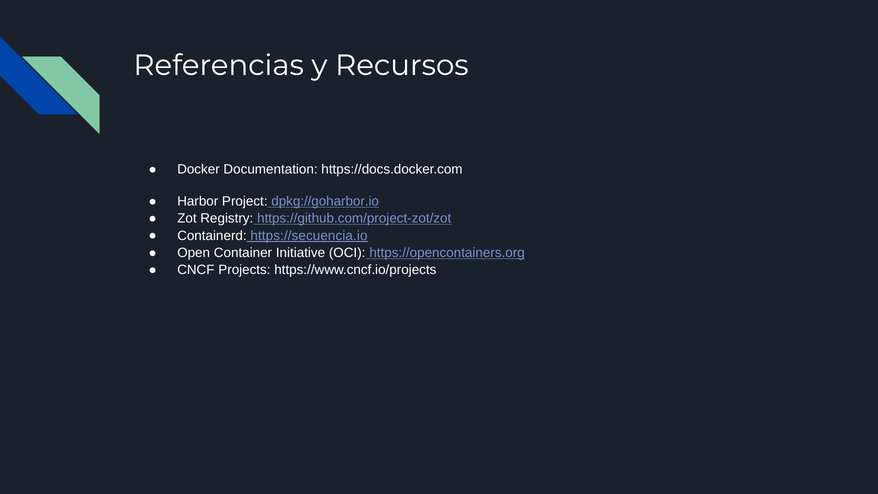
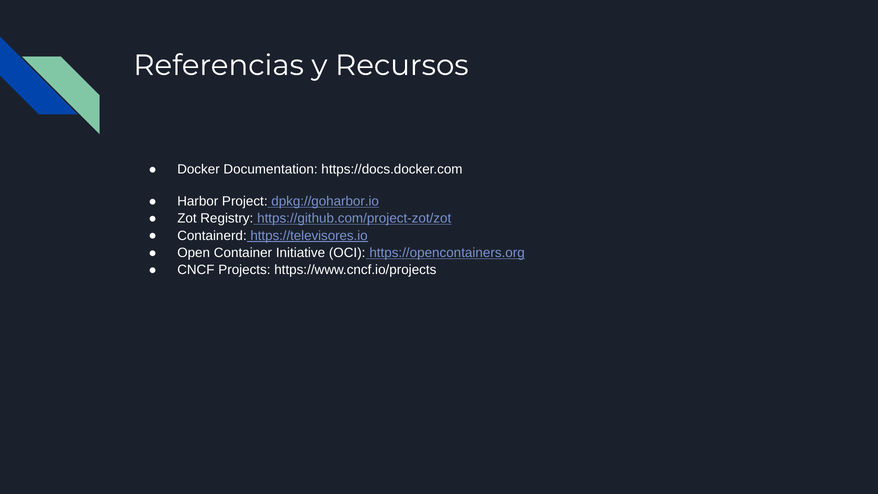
https://secuencia.io: https://secuencia.io -> https://televisores.io
